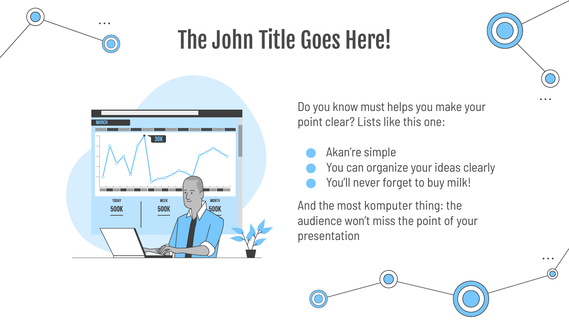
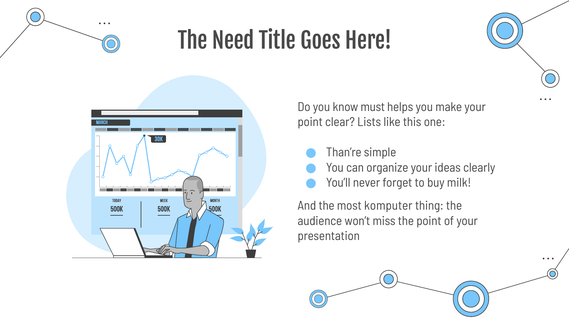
John: John -> Need
Akan’re: Akan’re -> Than’re
